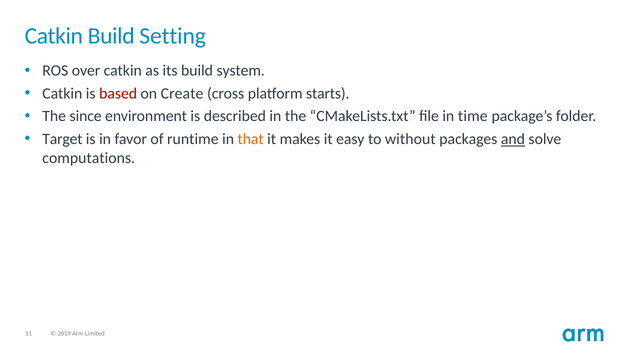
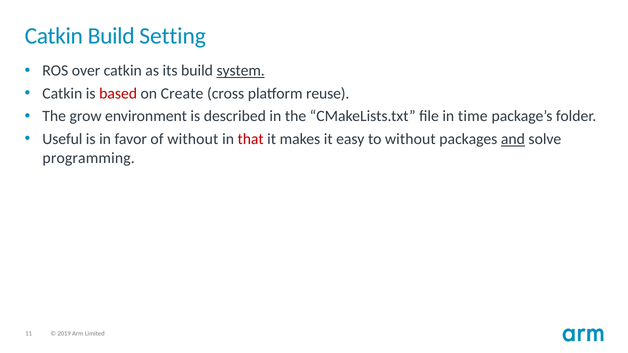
system underline: none -> present
starts: starts -> reuse
since: since -> grow
Target: Target -> Useful
of runtime: runtime -> without
that colour: orange -> red
computations: computations -> programming
